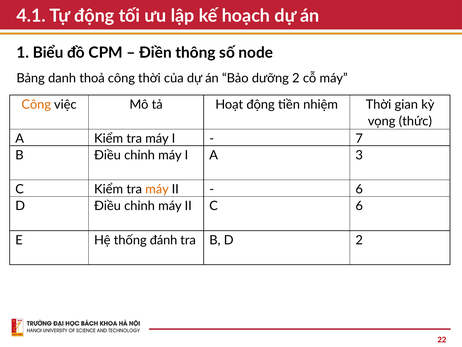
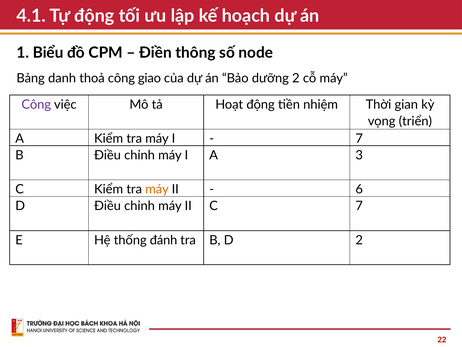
công thời: thời -> giao
Công at (36, 104) colour: orange -> purple
thức: thức -> triển
C 6: 6 -> 7
